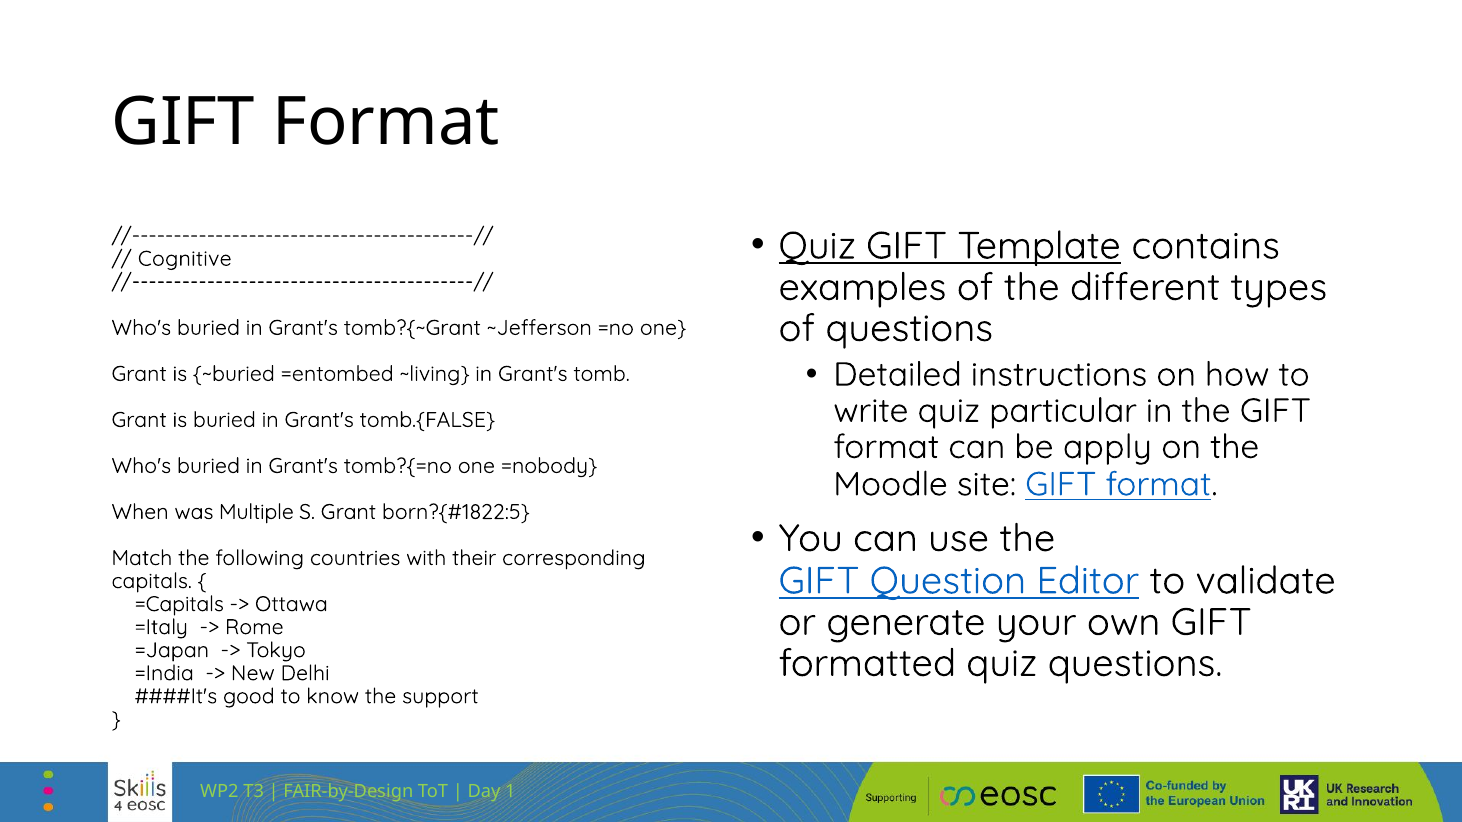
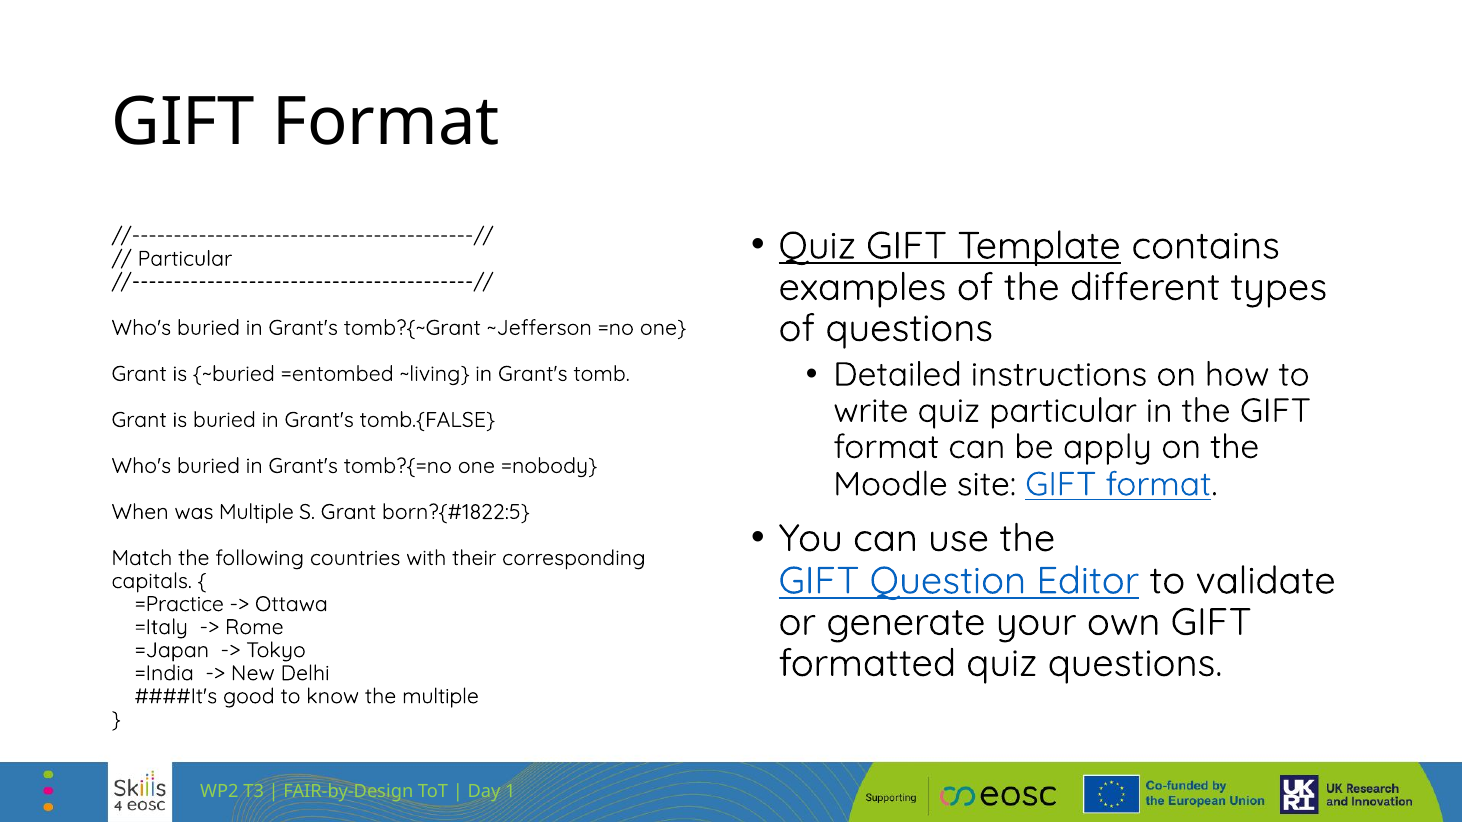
Cognitive at (185, 259): Cognitive -> Particular
=Capitals: =Capitals -> =Practice
the support: support -> multiple
